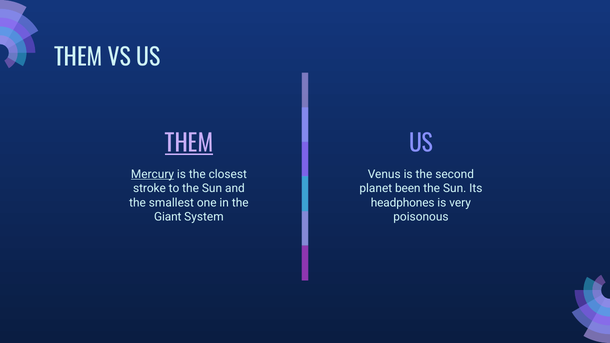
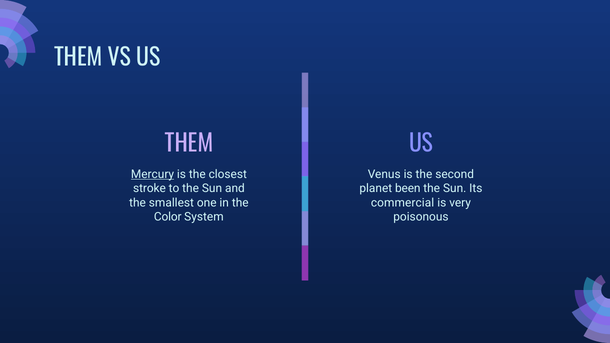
THEM at (189, 144) underline: present -> none
headphones: headphones -> commercial
Giant: Giant -> Color
